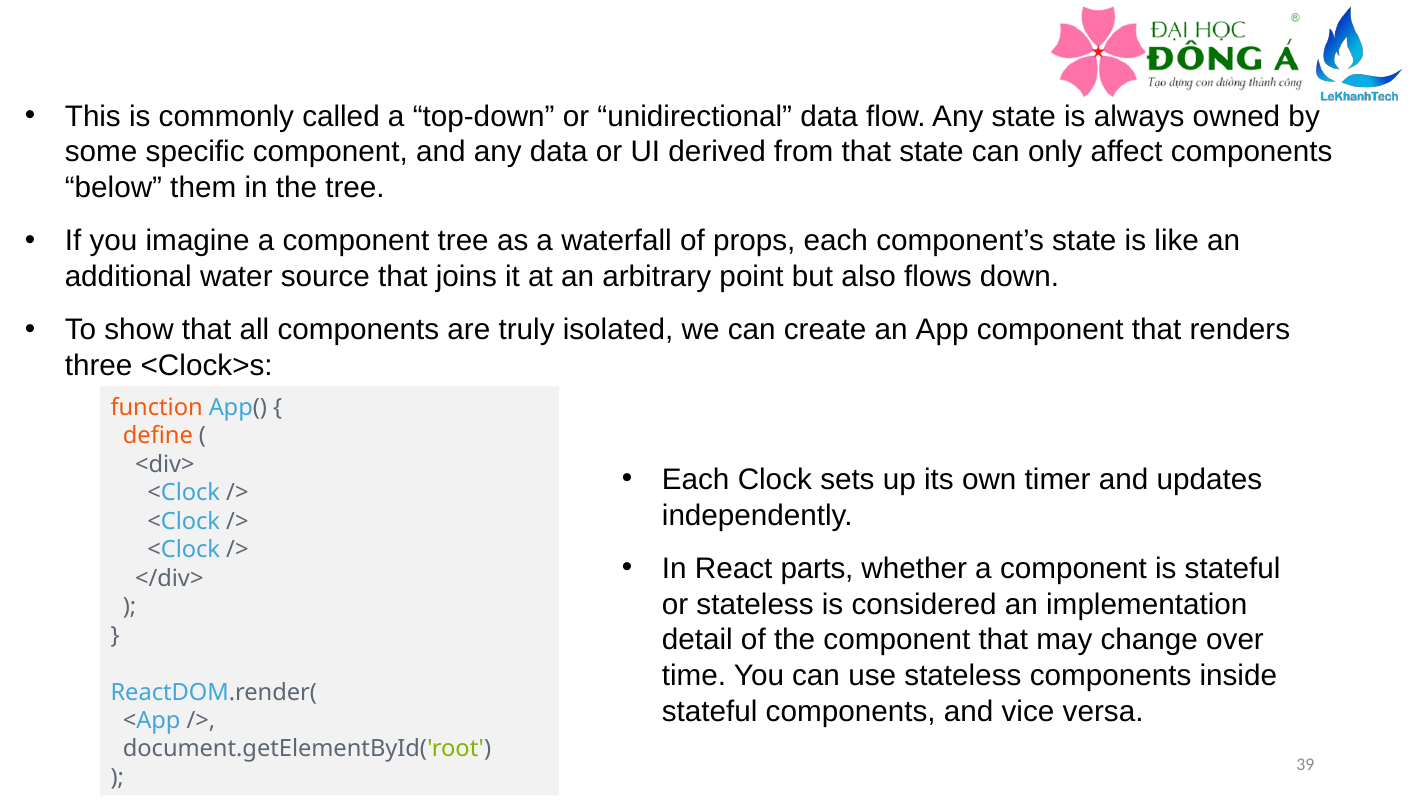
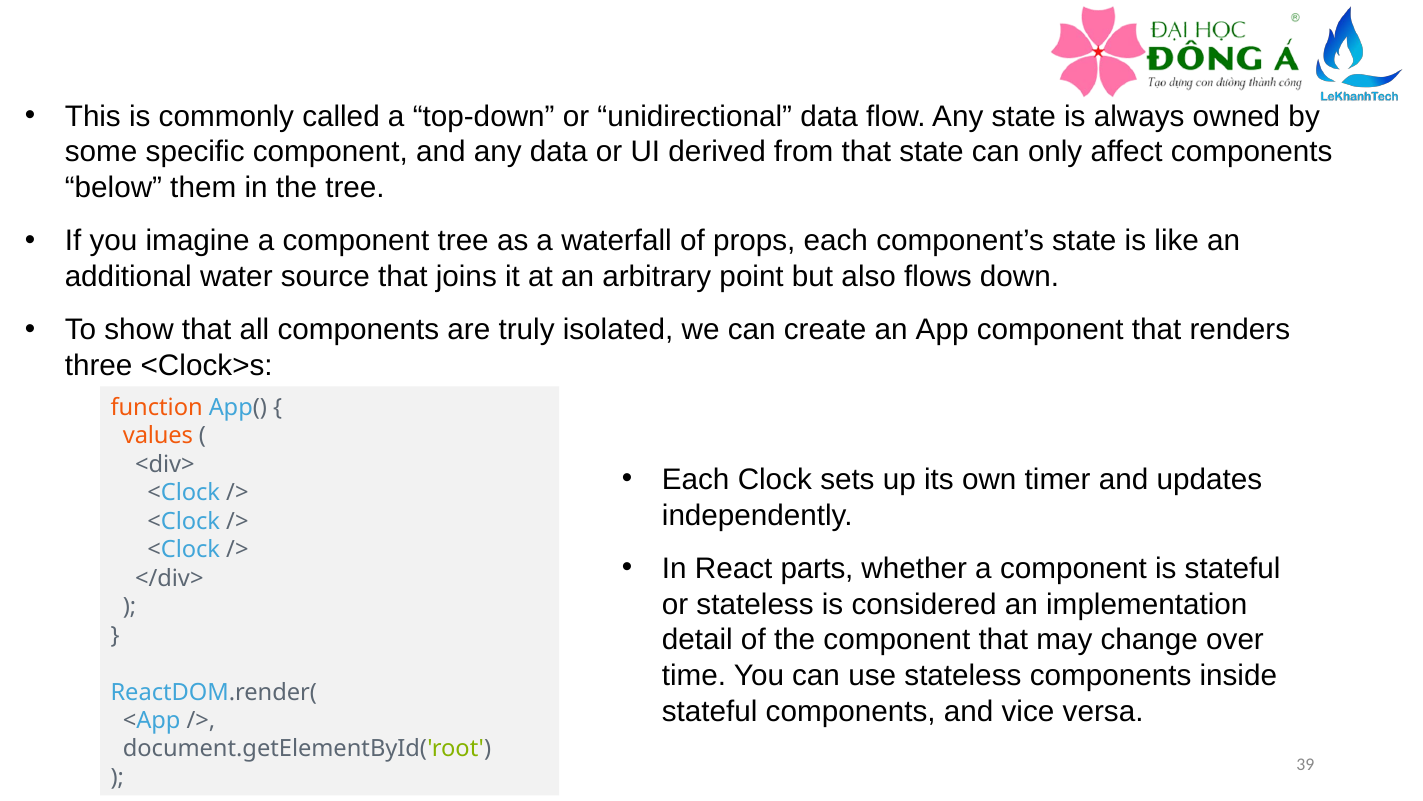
define: define -> values
